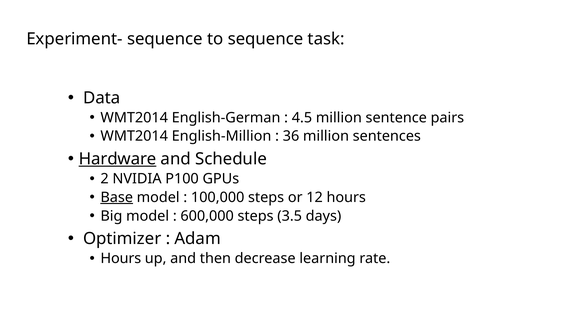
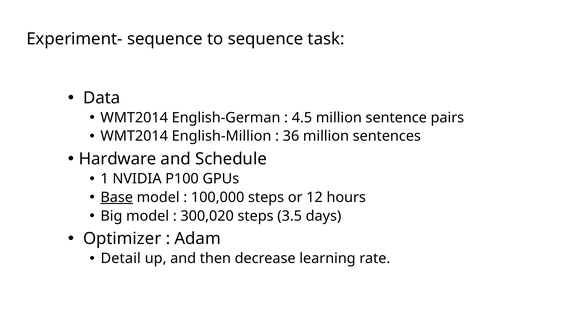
Hardware underline: present -> none
2: 2 -> 1
600,000: 600,000 -> 300,020
Hours at (121, 259): Hours -> Detail
